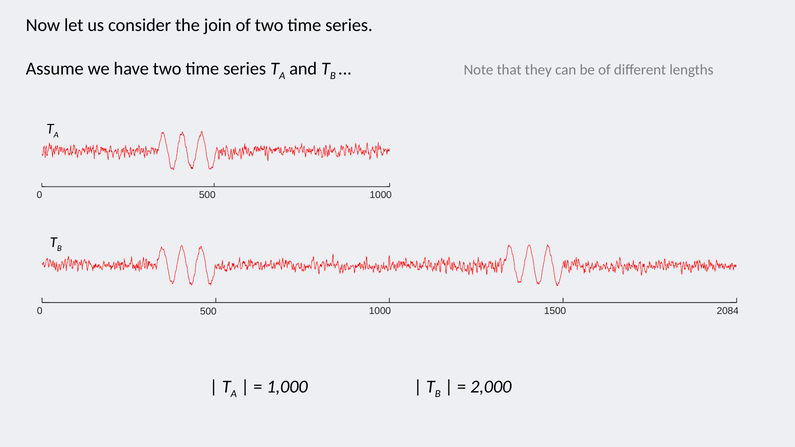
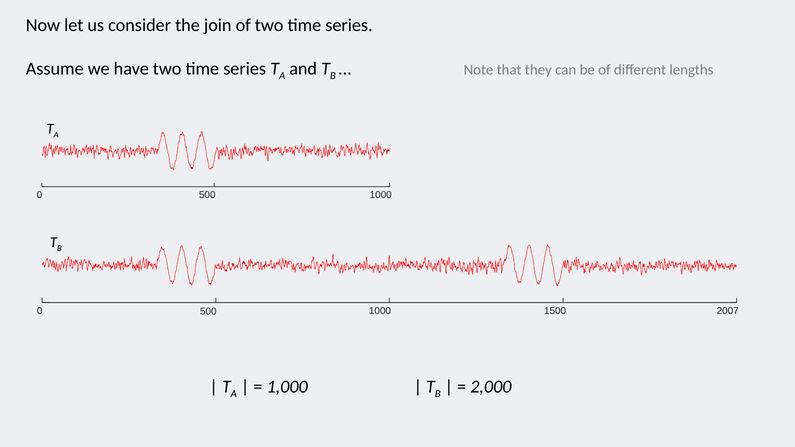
2084: 2084 -> 2007
